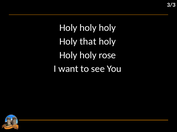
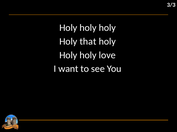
rose: rose -> love
